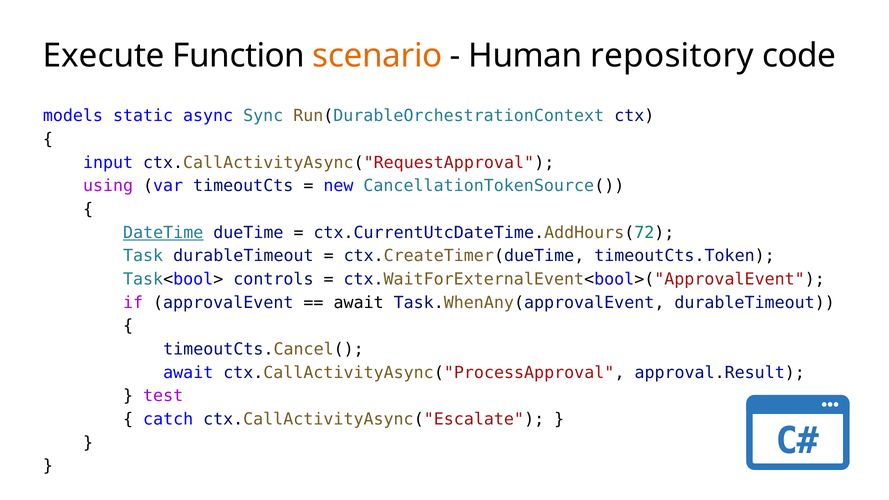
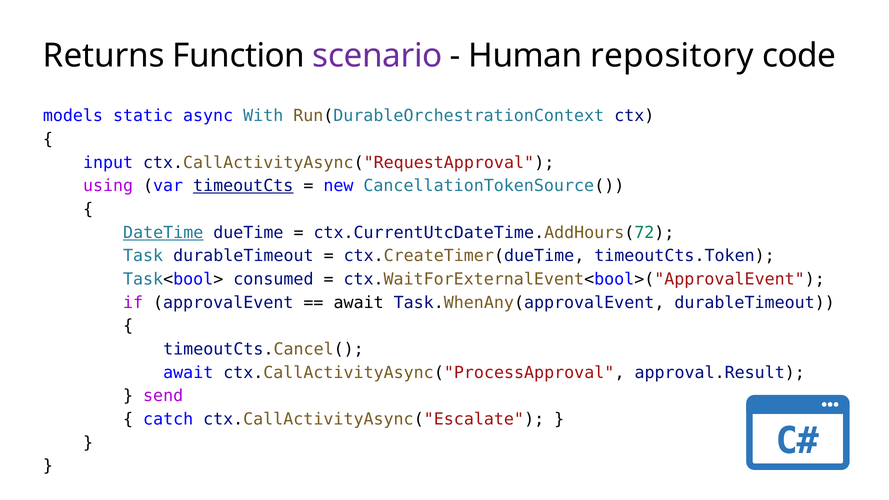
Execute: Execute -> Returns
scenario colour: orange -> purple
Sync: Sync -> With
timeoutCts underline: none -> present
controls: controls -> consumed
test: test -> send
